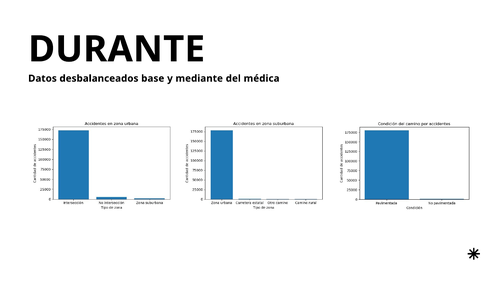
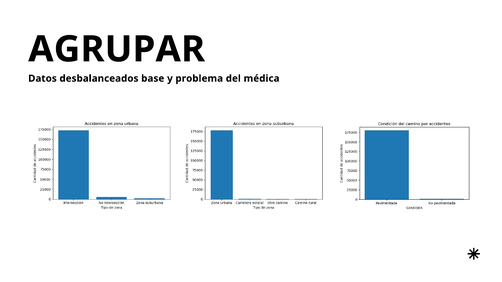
DURANTE: DURANTE -> AGRUPAR
mediante: mediante -> problema
